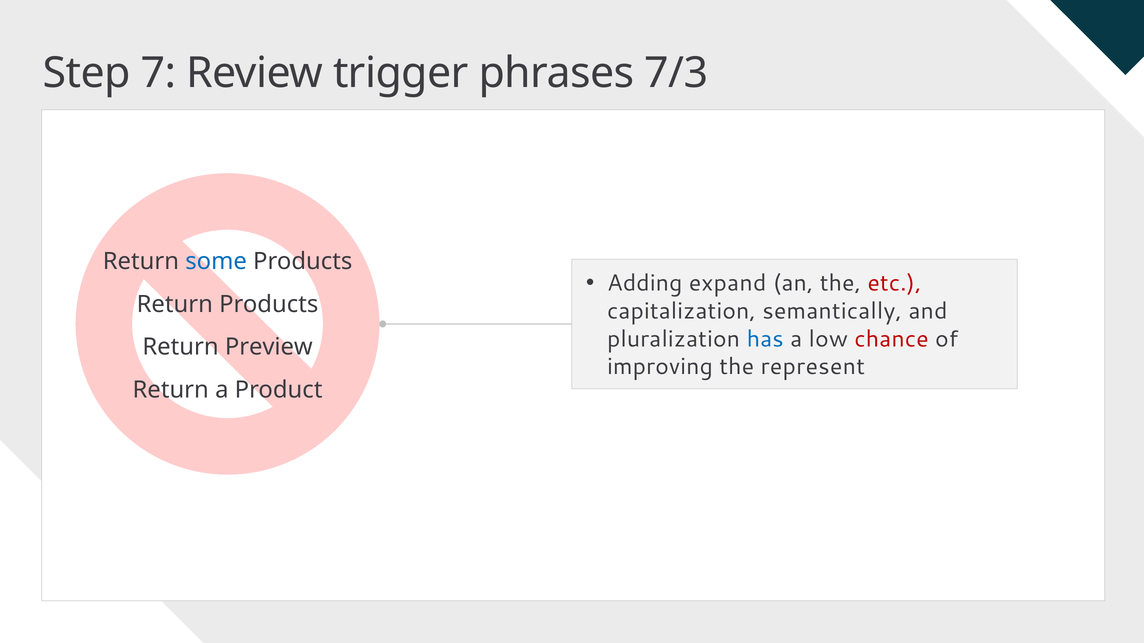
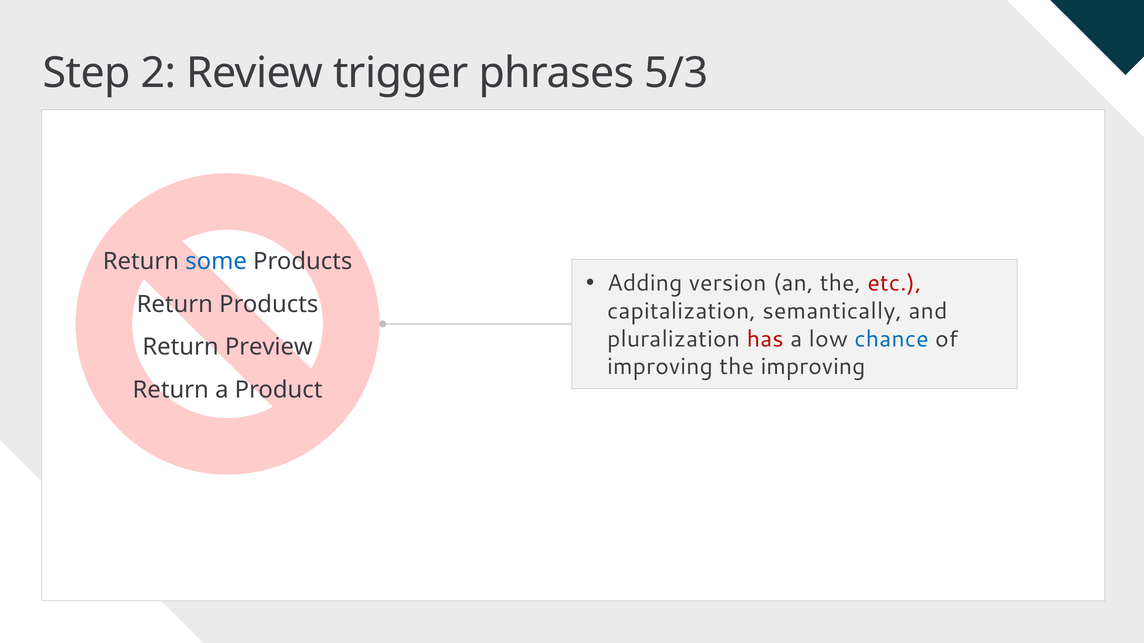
7: 7 -> 2
7/3: 7/3 -> 5/3
expand: expand -> version
has colour: blue -> red
chance colour: red -> blue
the represent: represent -> improving
